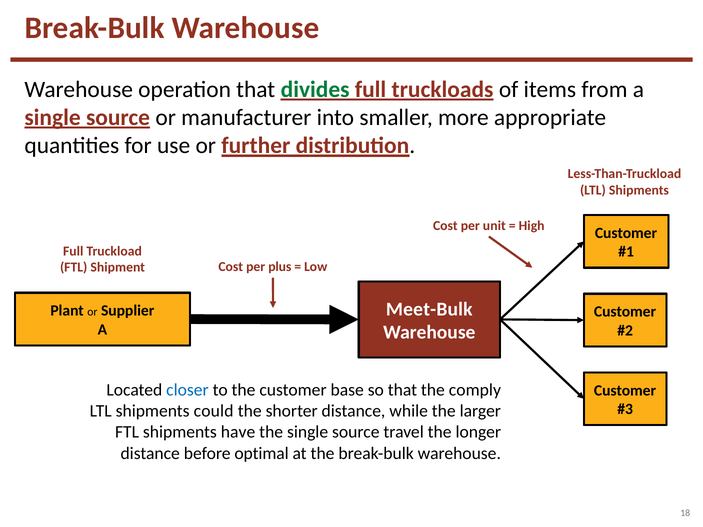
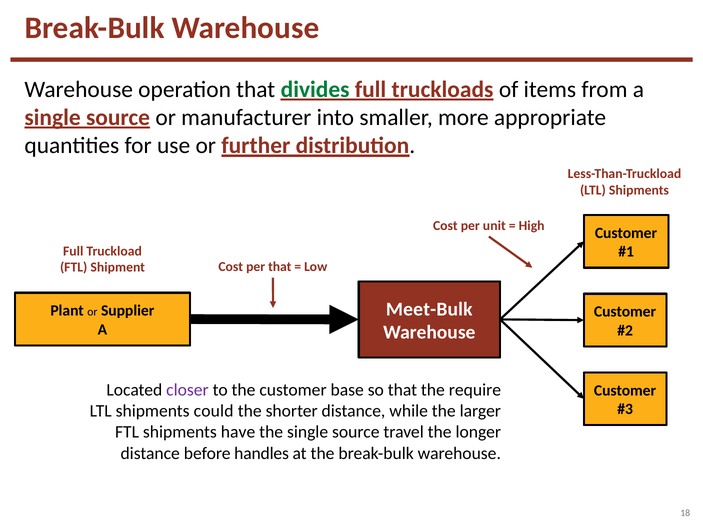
per plus: plus -> that
closer colour: blue -> purple
comply: comply -> require
optimal: optimal -> handles
